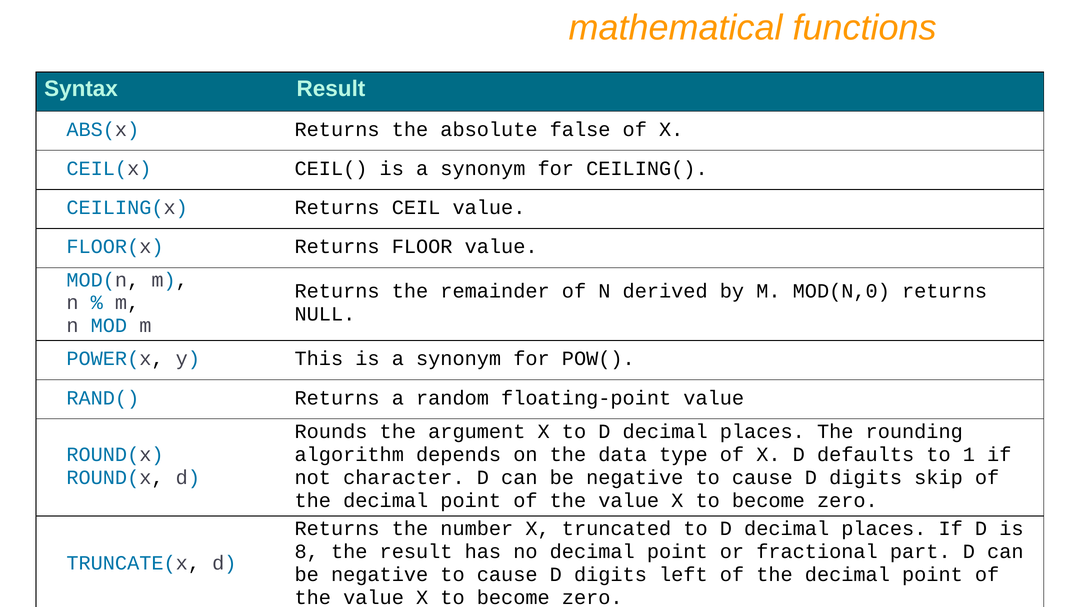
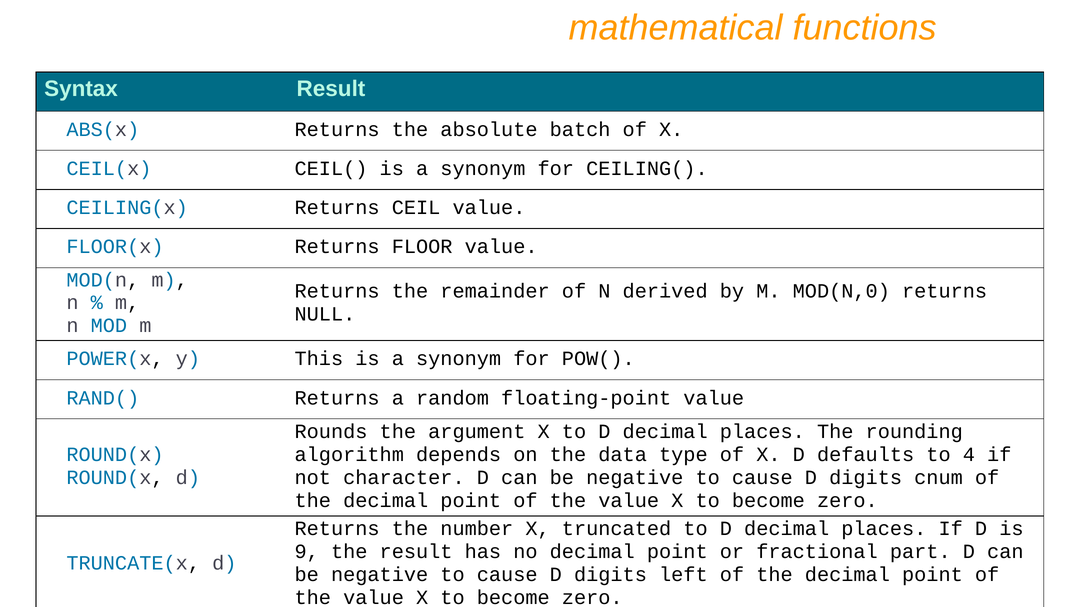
false: false -> batch
1: 1 -> 4
skip: skip -> cnum
8: 8 -> 9
